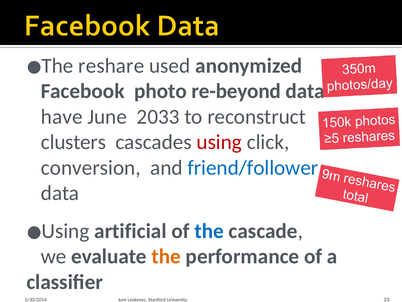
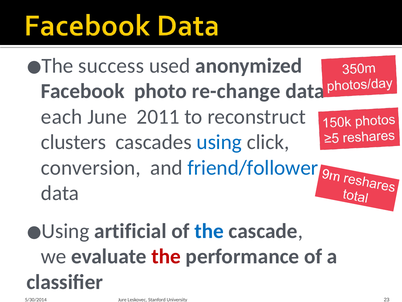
reshare: reshare -> success
re-beyond: re-beyond -> re-change
have: have -> each
2033: 2033 -> 2011
using at (219, 142) colour: red -> blue
the at (166, 256) colour: orange -> red
